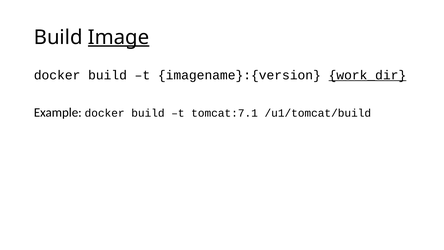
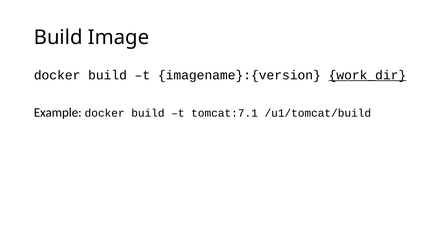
Image underline: present -> none
